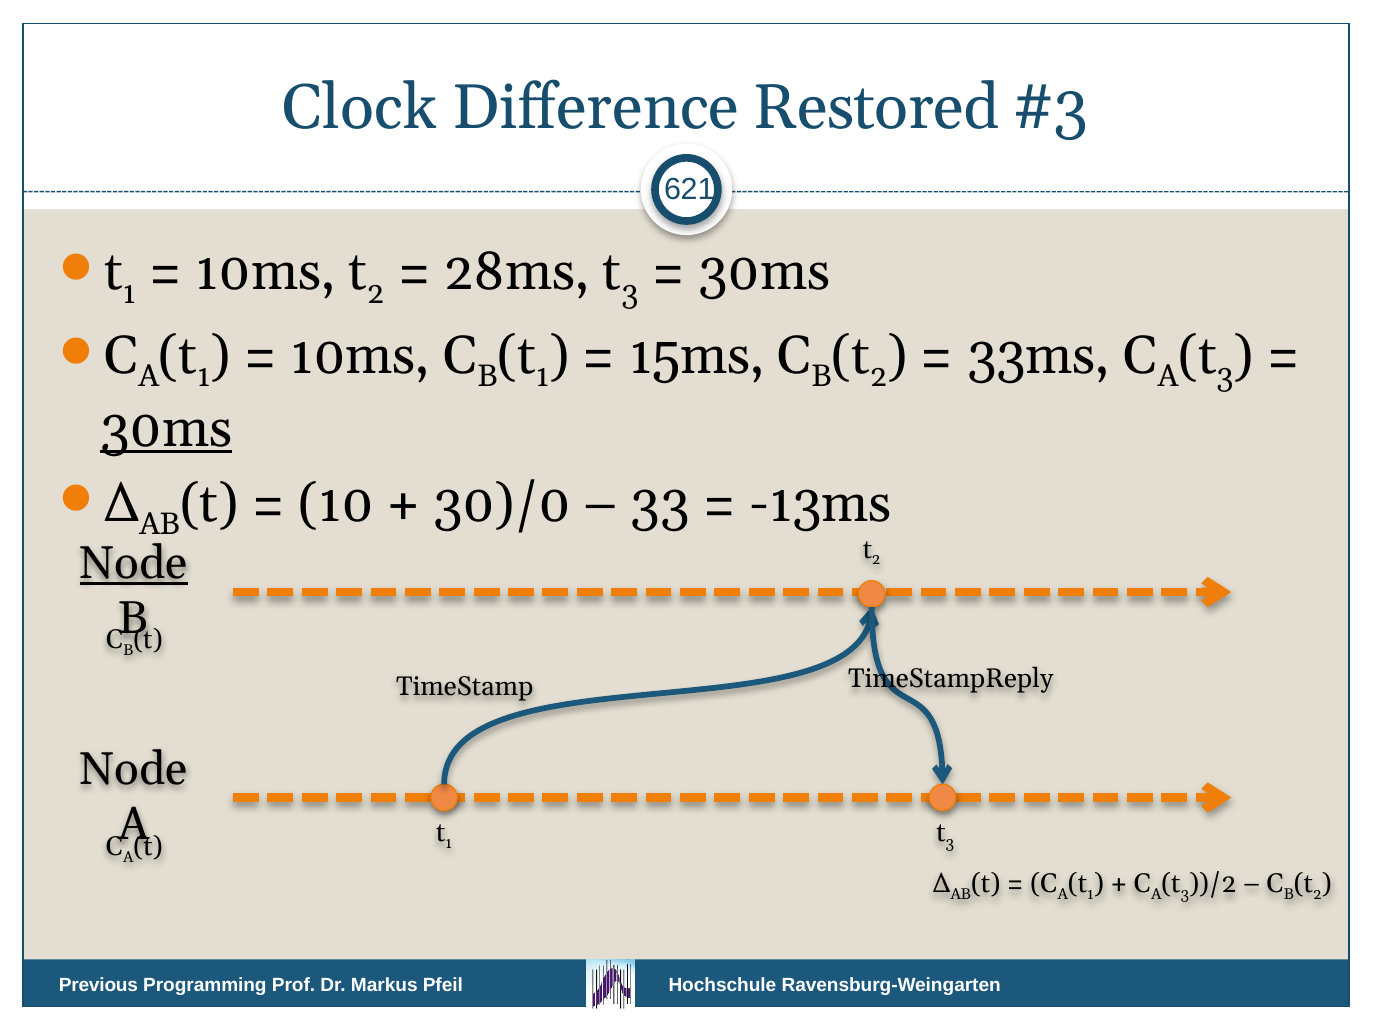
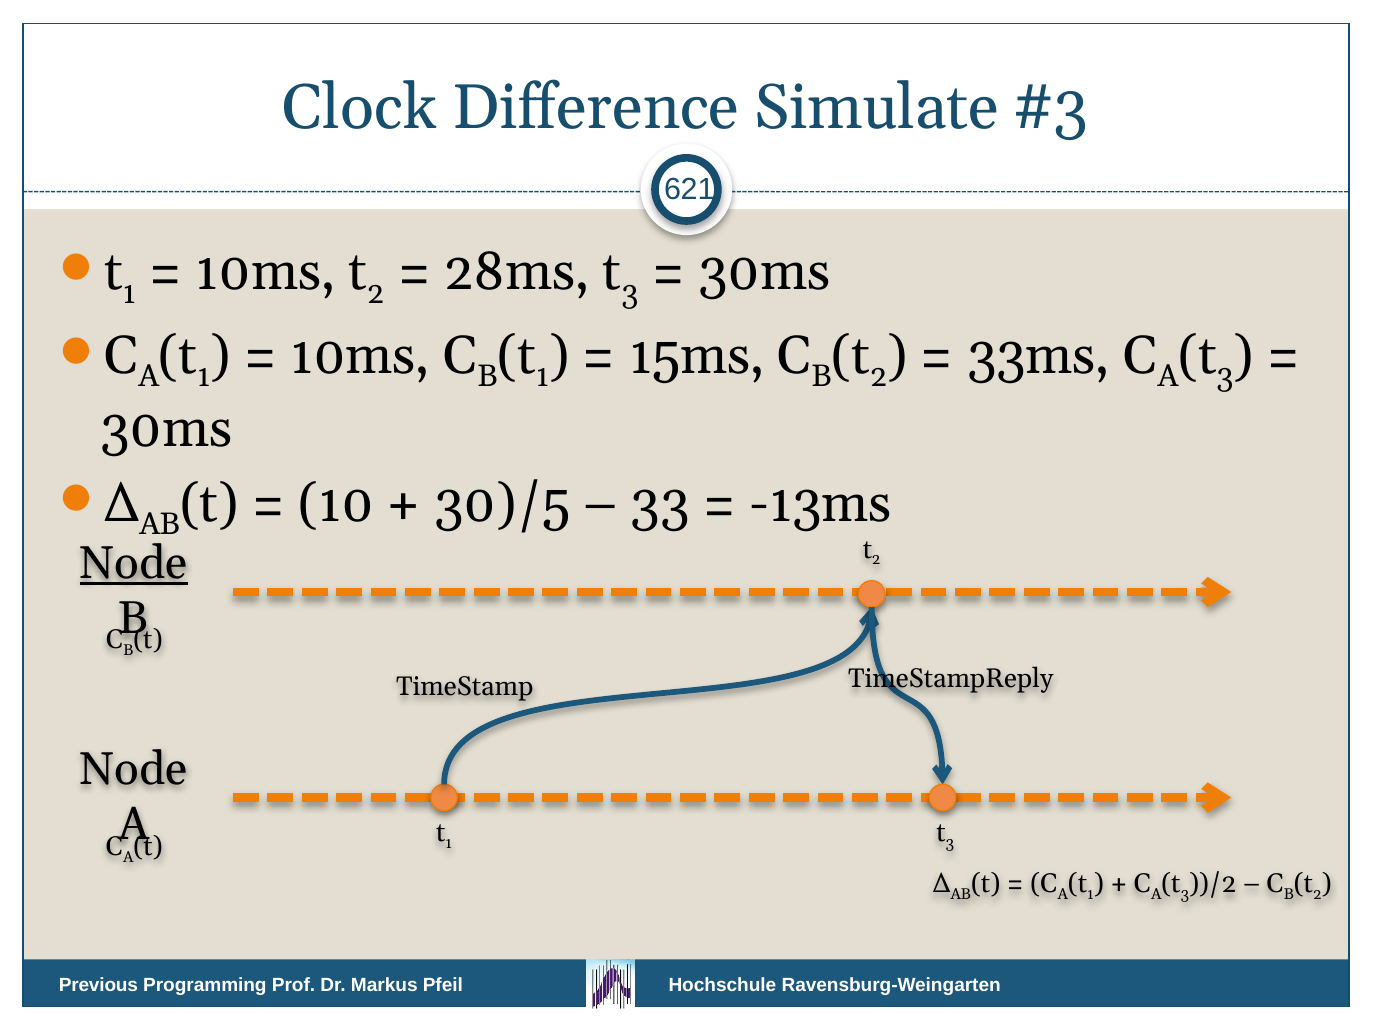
Restored: Restored -> Simulate
30ms at (166, 428) underline: present -> none
30)/0: 30)/0 -> 30)/5
